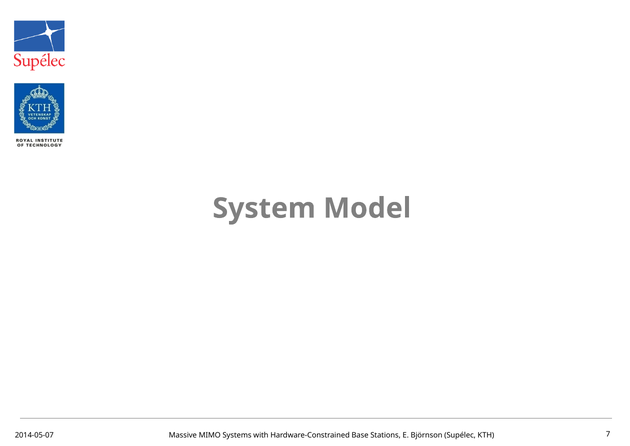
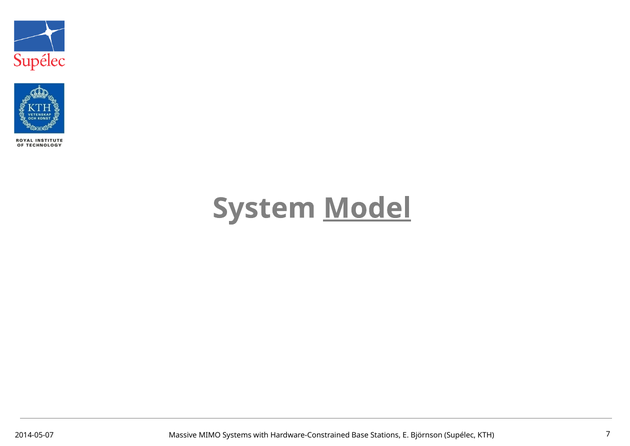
Model underline: none -> present
